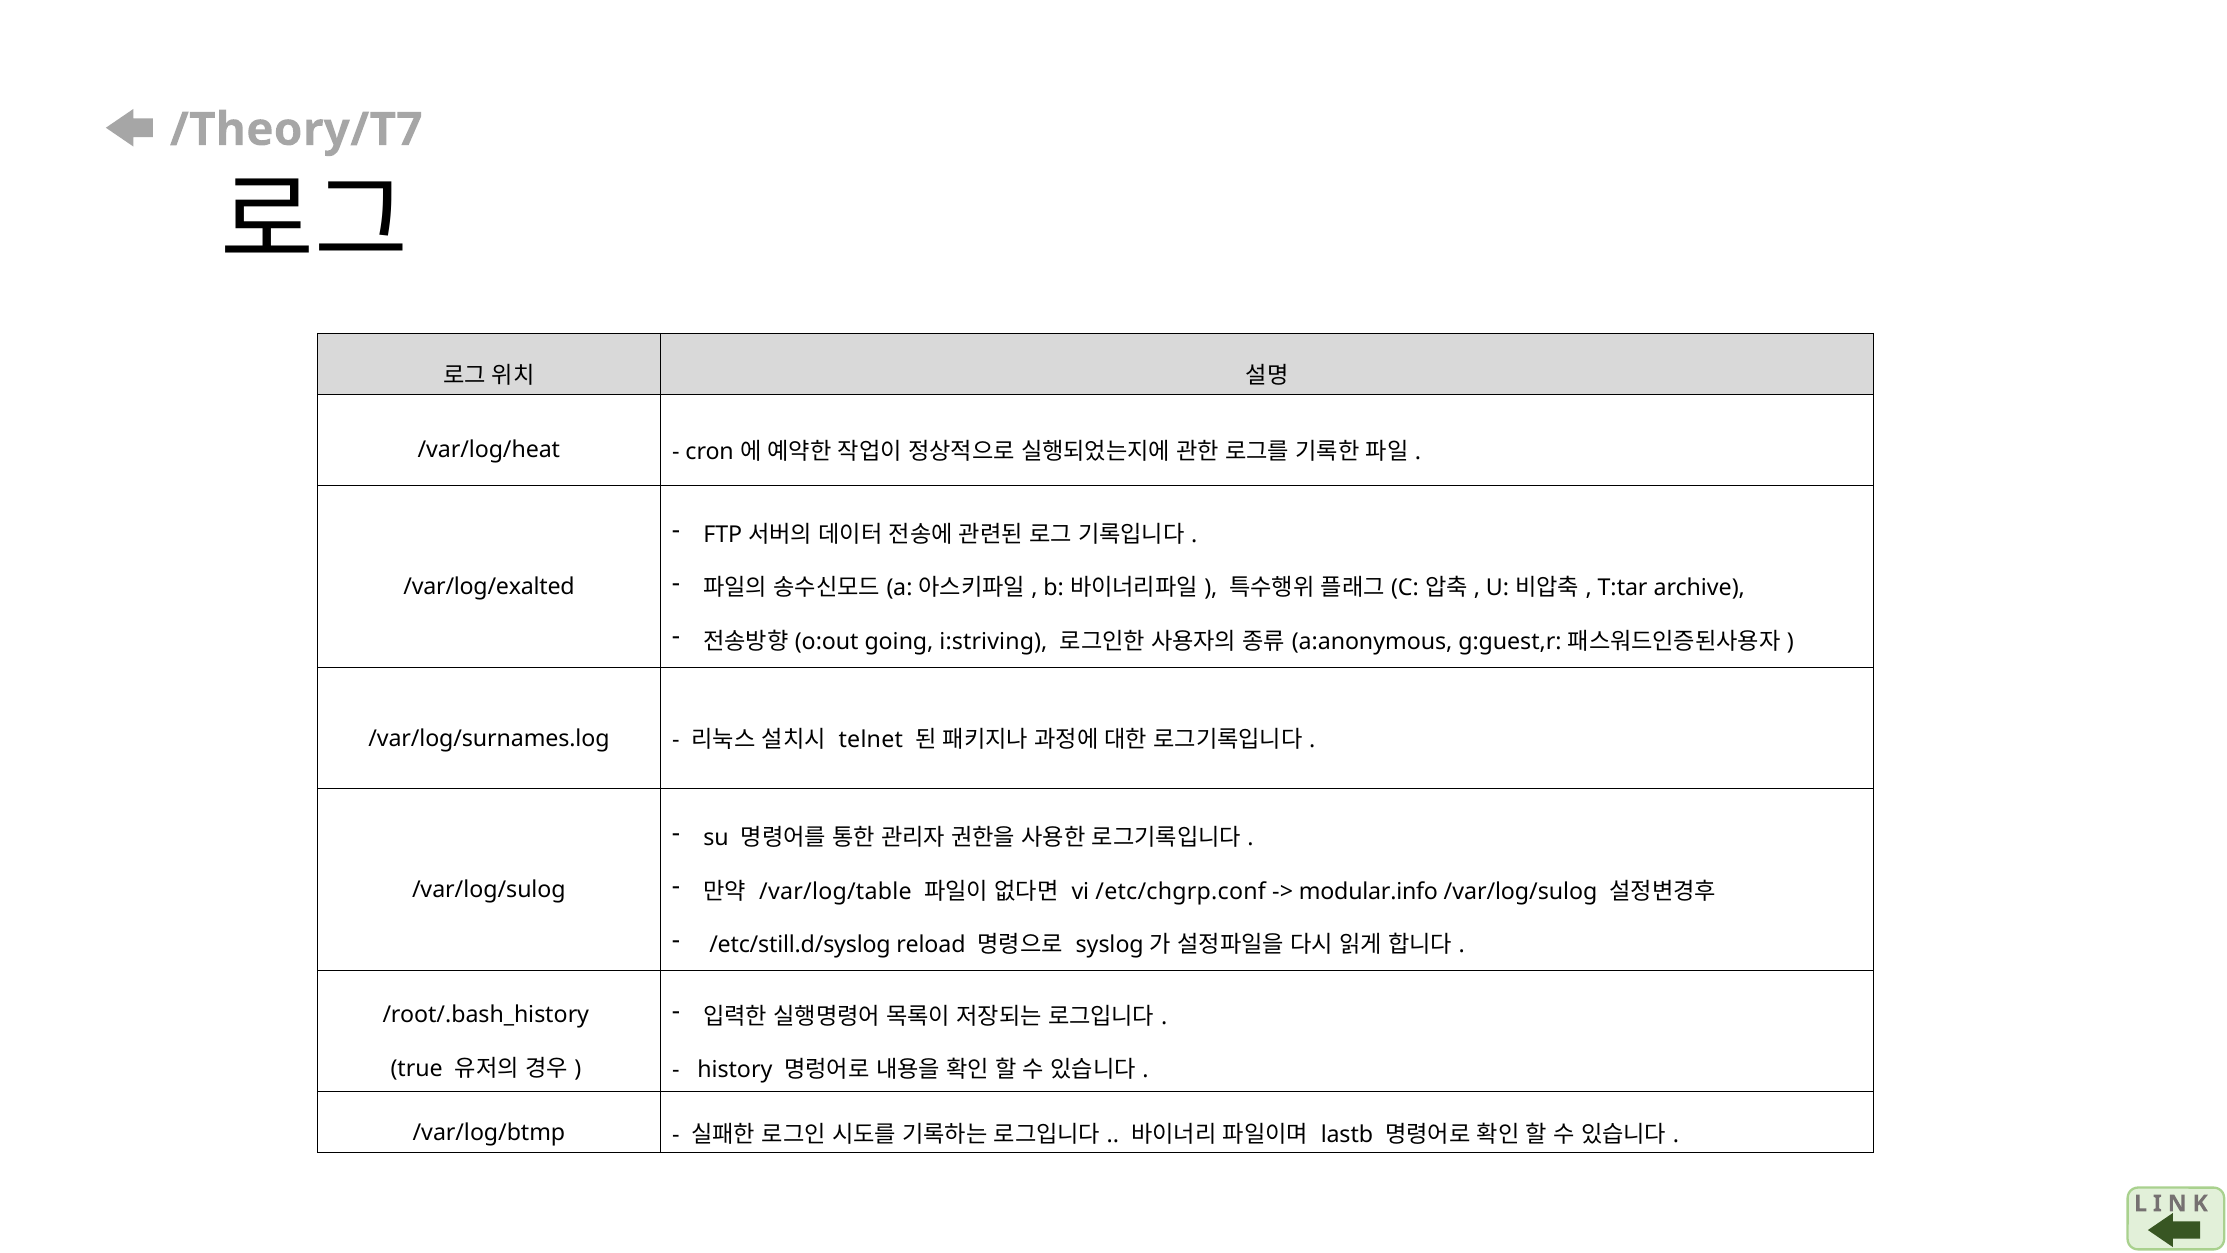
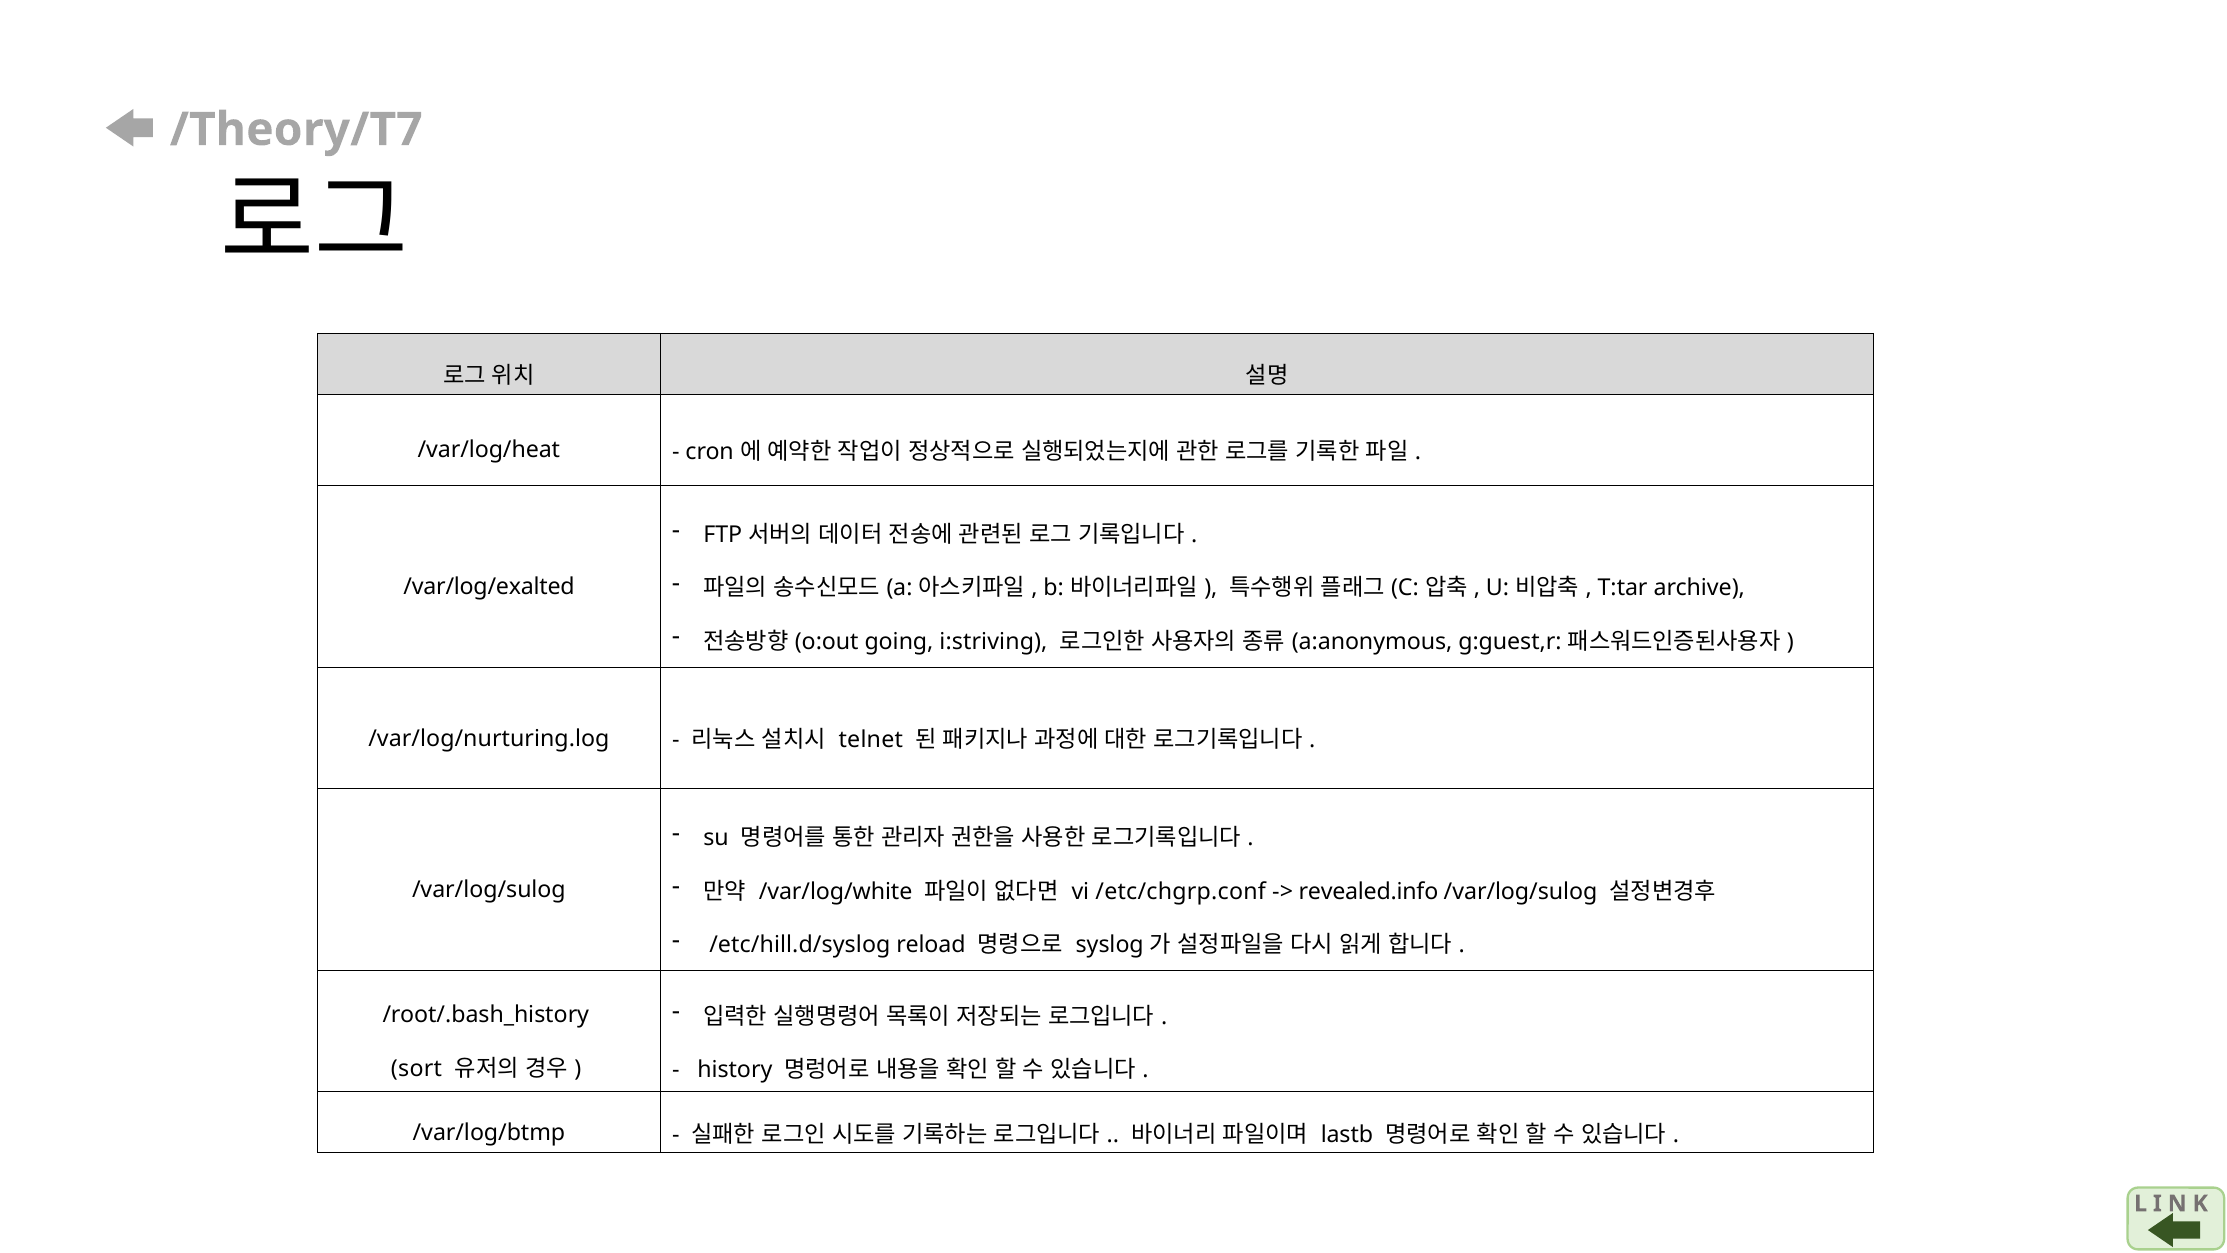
/var/log/surnames.log: /var/log/surnames.log -> /var/log/nurturing.log
/var/log/table: /var/log/table -> /var/log/white
modular.info: modular.info -> revealed.info
/etc/still.d/syslog: /etc/still.d/syslog -> /etc/hill.d/syslog
true: true -> sort
